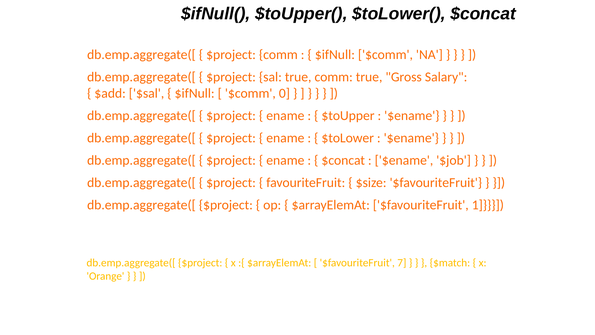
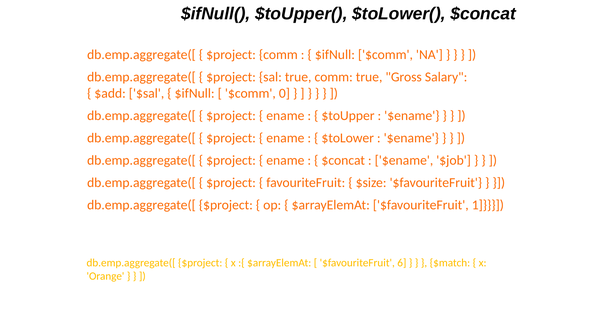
7: 7 -> 6
